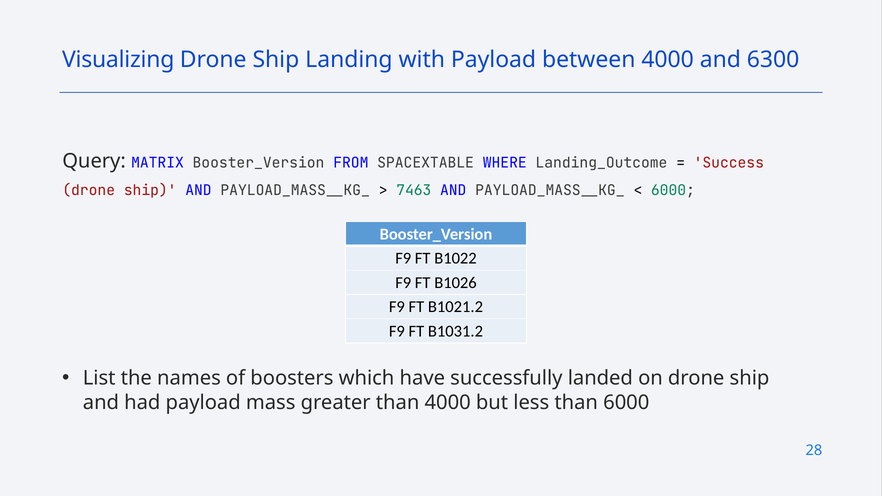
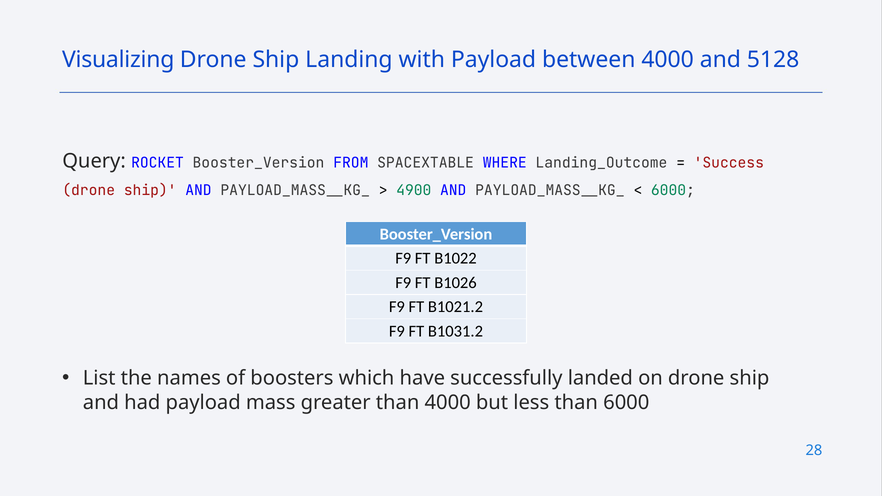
6300: 6300 -> 5128
MATRIX: MATRIX -> ROCKET
7463: 7463 -> 4900
